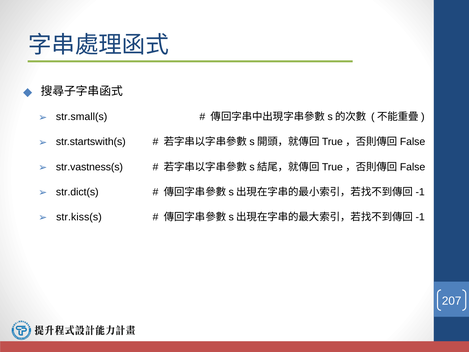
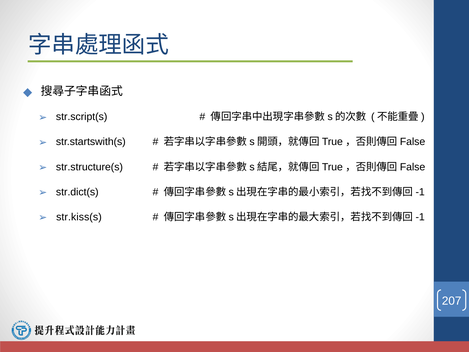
str.small(s: str.small(s -> str.script(s
str.vastness(s: str.vastness(s -> str.structure(s
